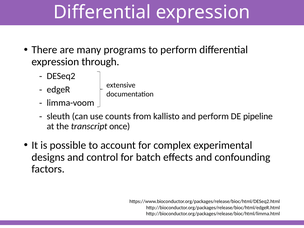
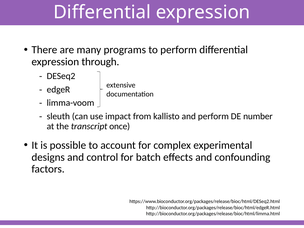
counts: counts -> impact
pipeline: pipeline -> number
